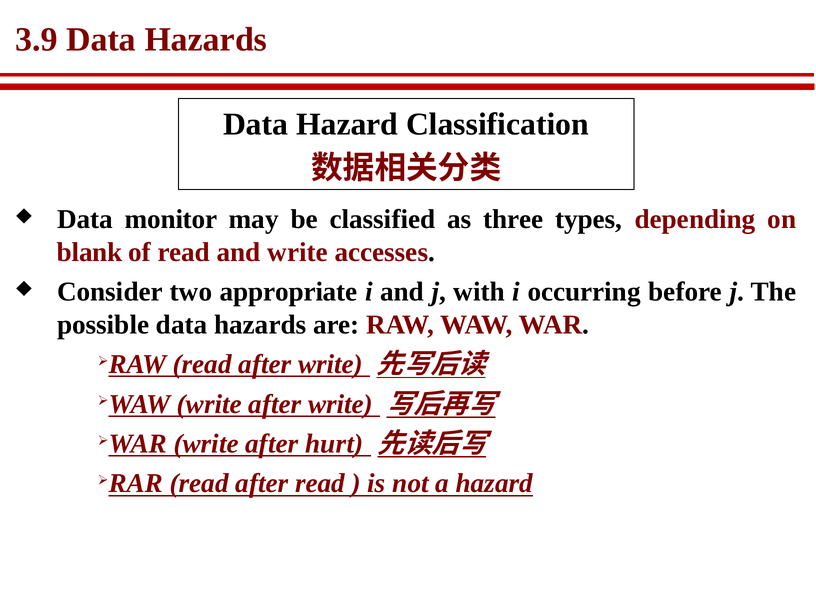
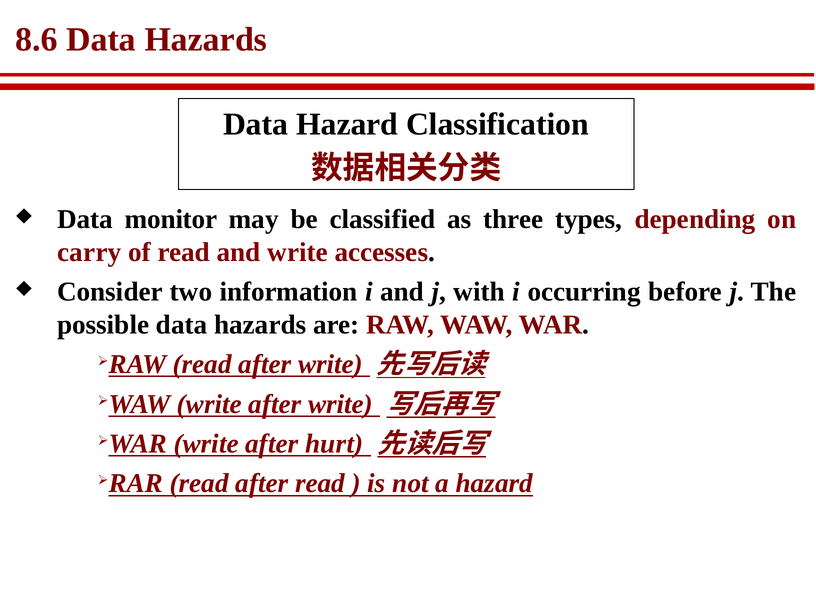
3.9: 3.9 -> 8.6
blank: blank -> carry
appropriate: appropriate -> information
